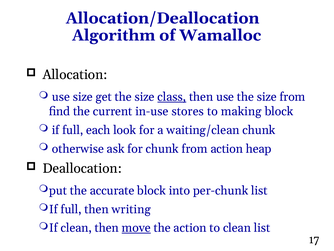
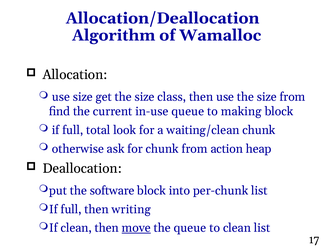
class underline: present -> none
in-use stores: stores -> queue
each: each -> total
accurate: accurate -> software
the action: action -> queue
